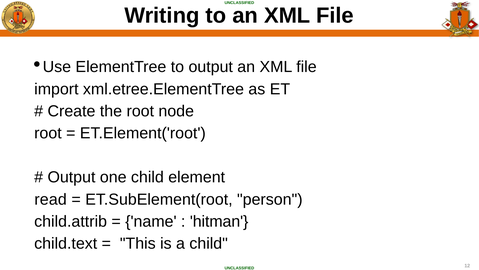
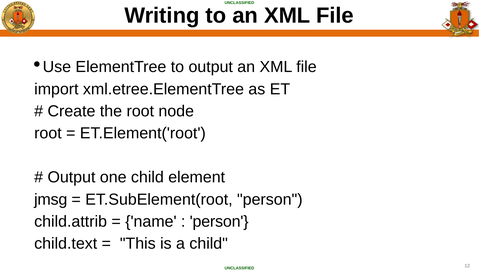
read: read -> jmsg
hitman at (219, 221): hitman -> person
